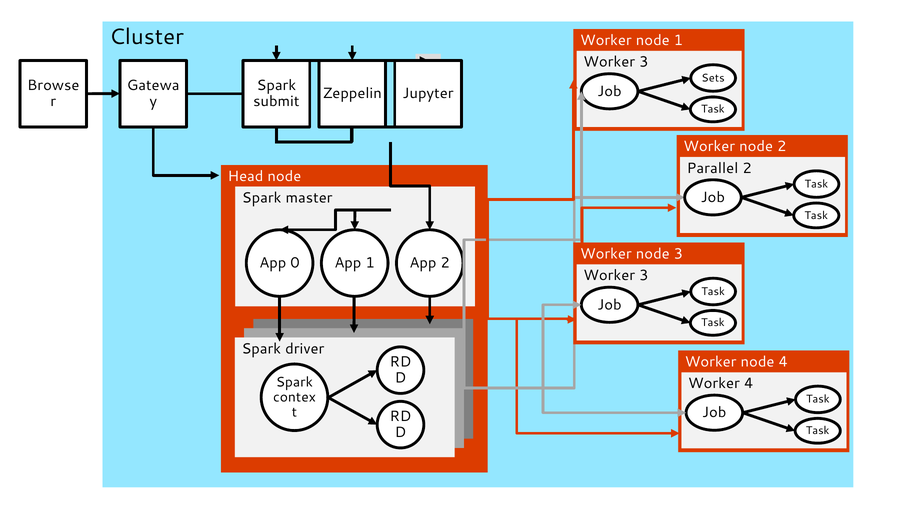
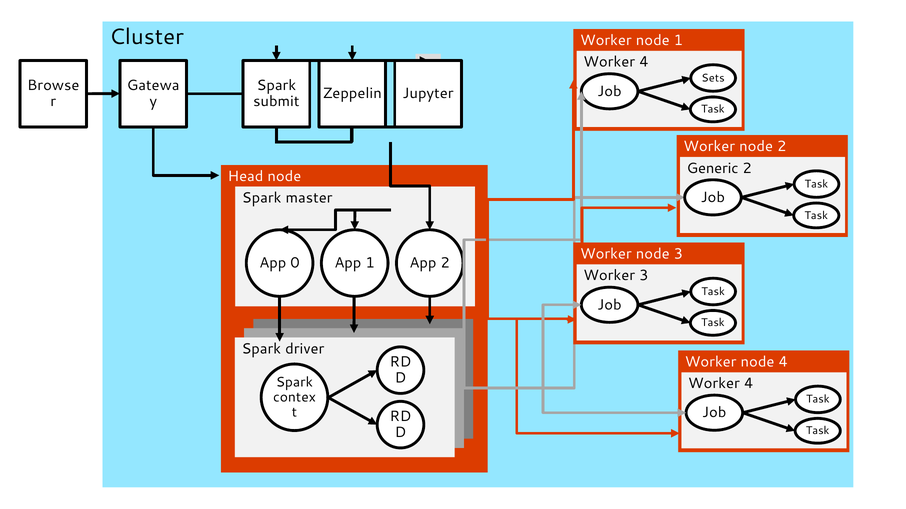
3 at (644, 62): 3 -> 4
Parallel: Parallel -> Generic
